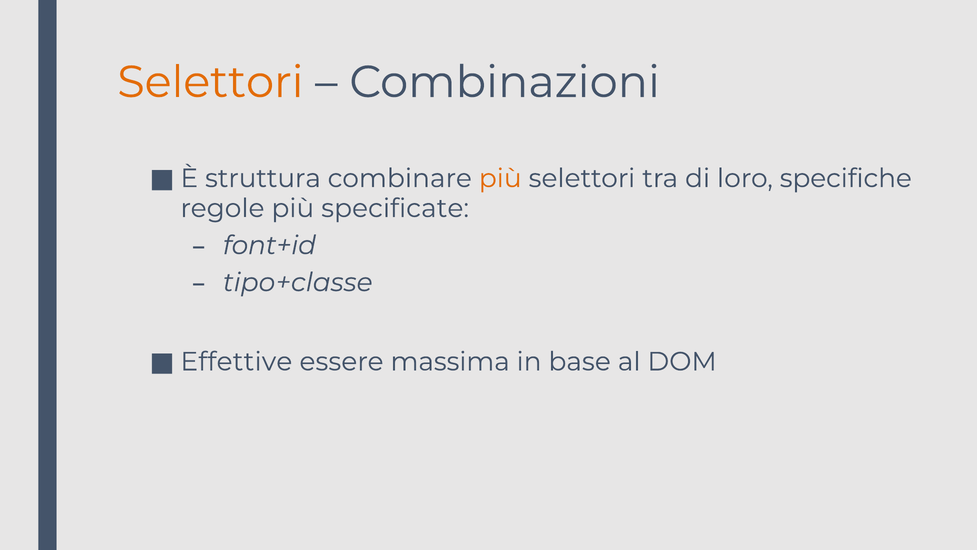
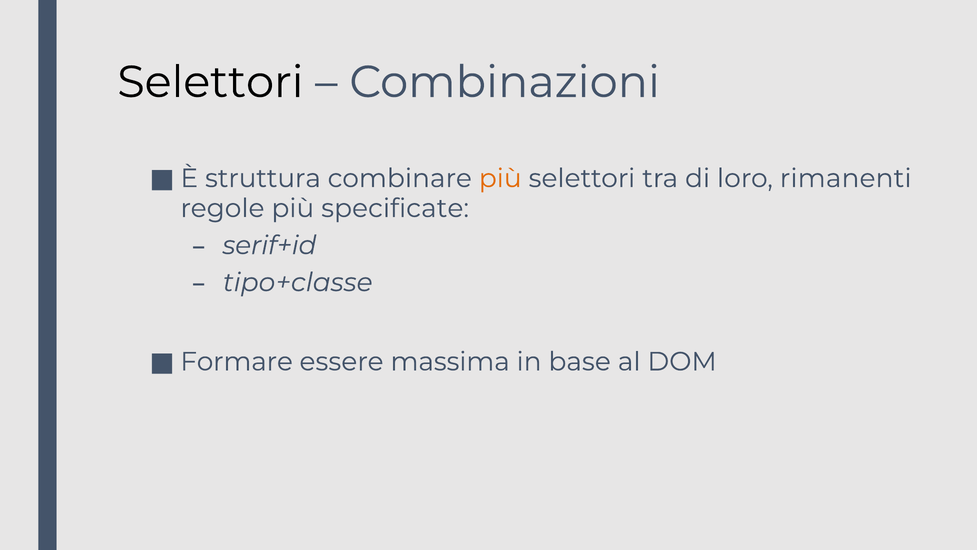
Selettori at (210, 82) colour: orange -> black
specifiche: specifiche -> rimanenti
font+id: font+id -> serif+id
Effettive: Effettive -> Formare
